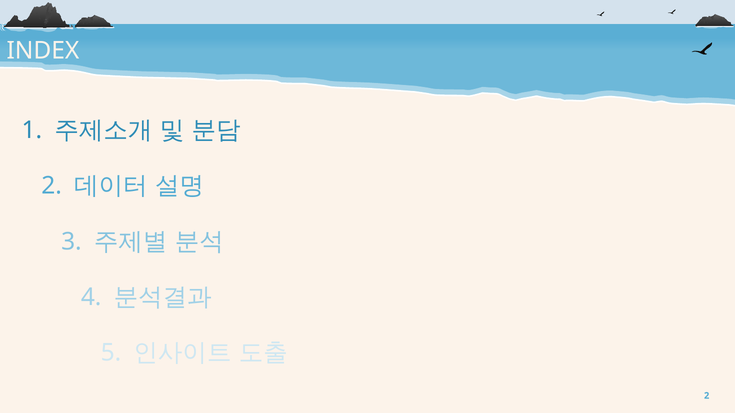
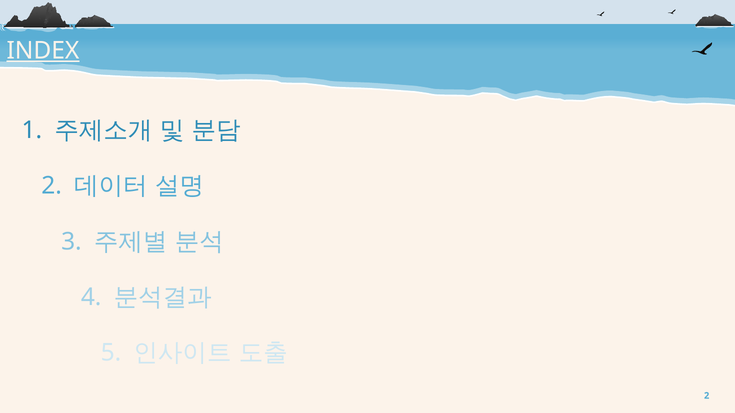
INDEX underline: none -> present
